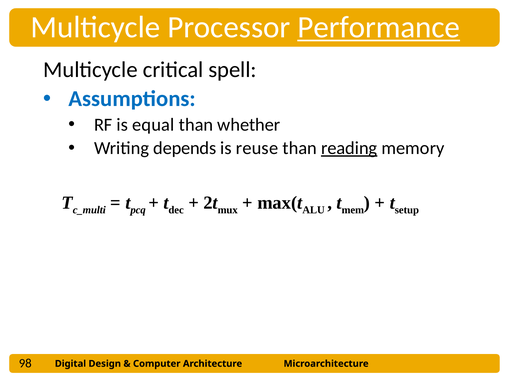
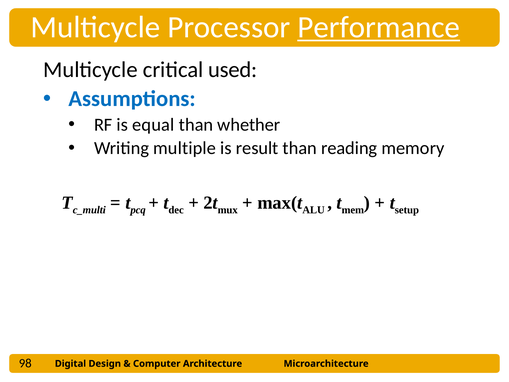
spell: spell -> used
depends: depends -> multiple
reuse: reuse -> result
reading underline: present -> none
